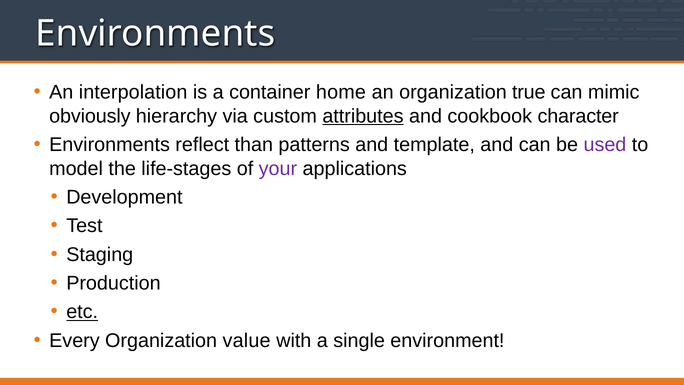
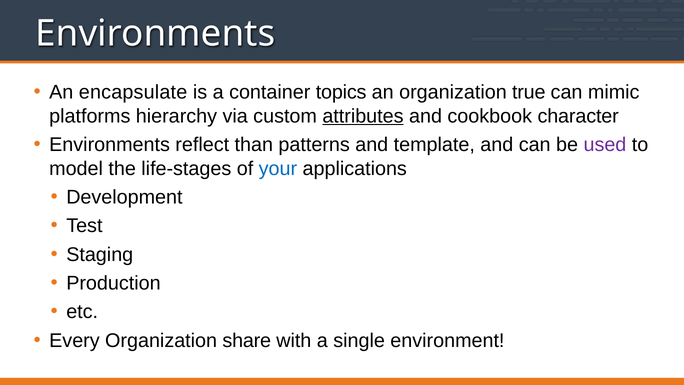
interpolation: interpolation -> encapsulate
home: home -> topics
obviously: obviously -> platforms
your colour: purple -> blue
etc underline: present -> none
value: value -> share
